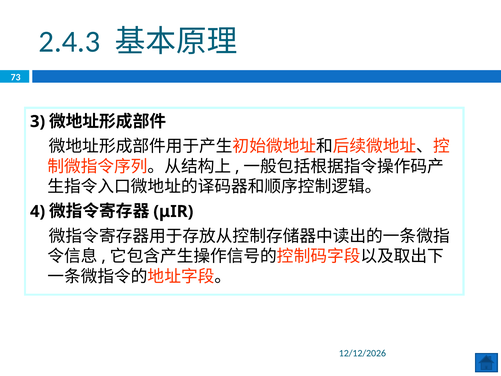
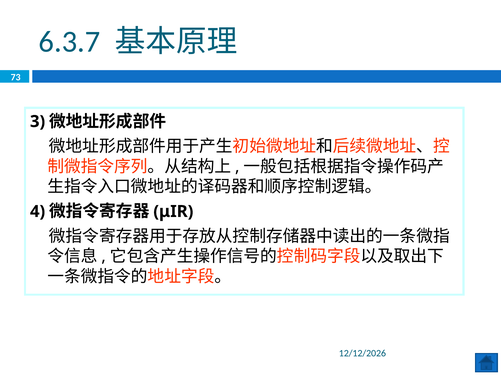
2.4.3: 2.4.3 -> 6.3.7
